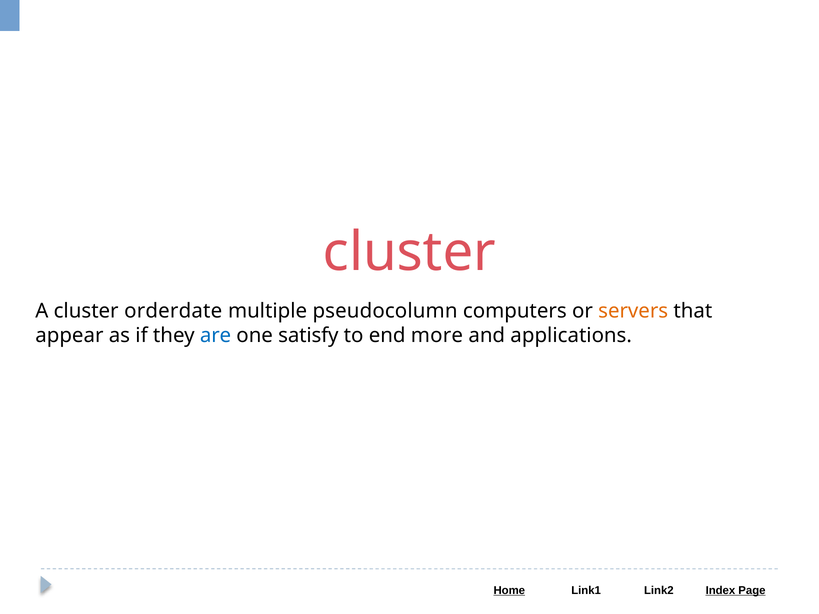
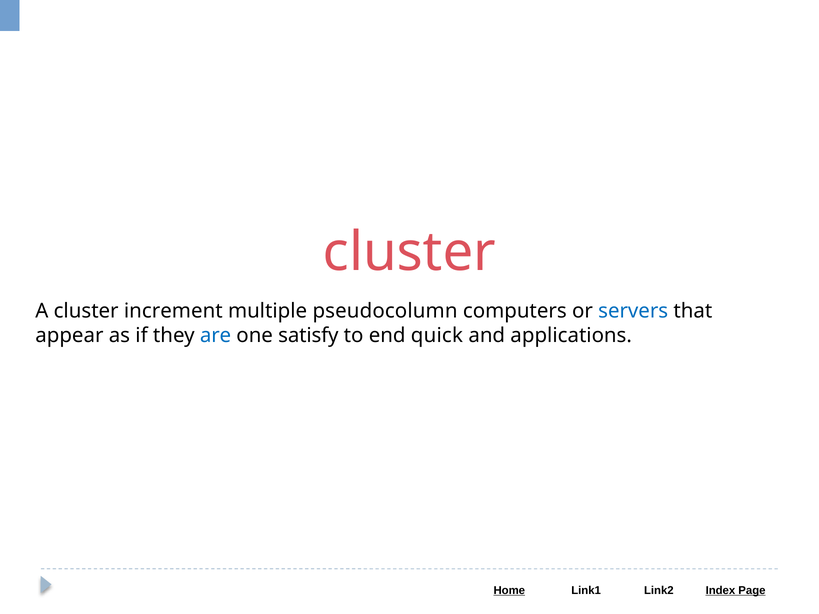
orderdate: orderdate -> increment
servers colour: orange -> blue
more: more -> quick
